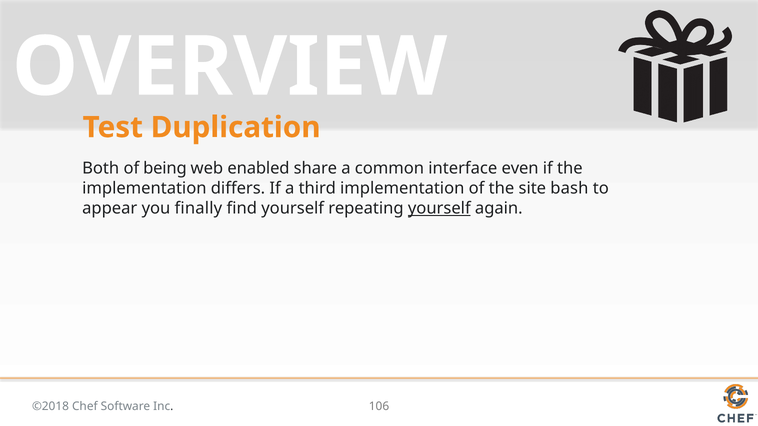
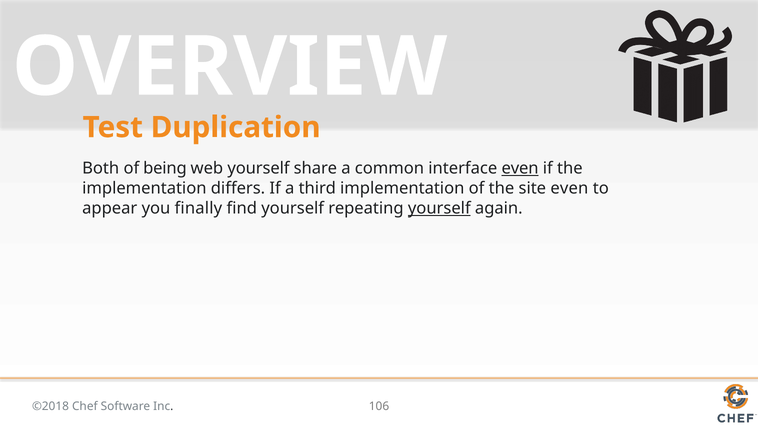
web enabled: enabled -> yourself
even at (520, 168) underline: none -> present
site bash: bash -> even
